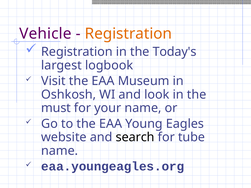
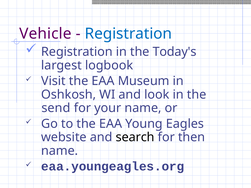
Registration at (128, 34) colour: orange -> blue
must: must -> send
tube: tube -> then
